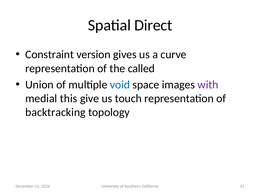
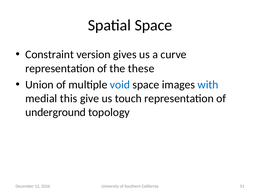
Spatial Direct: Direct -> Space
called: called -> these
with colour: purple -> blue
backtracking: backtracking -> underground
